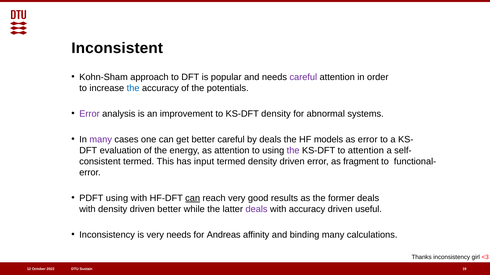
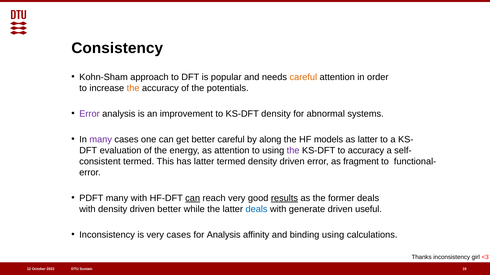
Inconsistent: Inconsistent -> Consistency
careful at (303, 77) colour: purple -> orange
the at (133, 88) colour: blue -> orange
by deals: deals -> along
as error: error -> latter
to attention: attention -> accuracy
has input: input -> latter
PDFT using: using -> many
results underline: none -> present
deals at (257, 210) colour: purple -> blue
with accuracy: accuracy -> generate
very needs: needs -> cases
for Andreas: Andreas -> Analysis
binding many: many -> using
